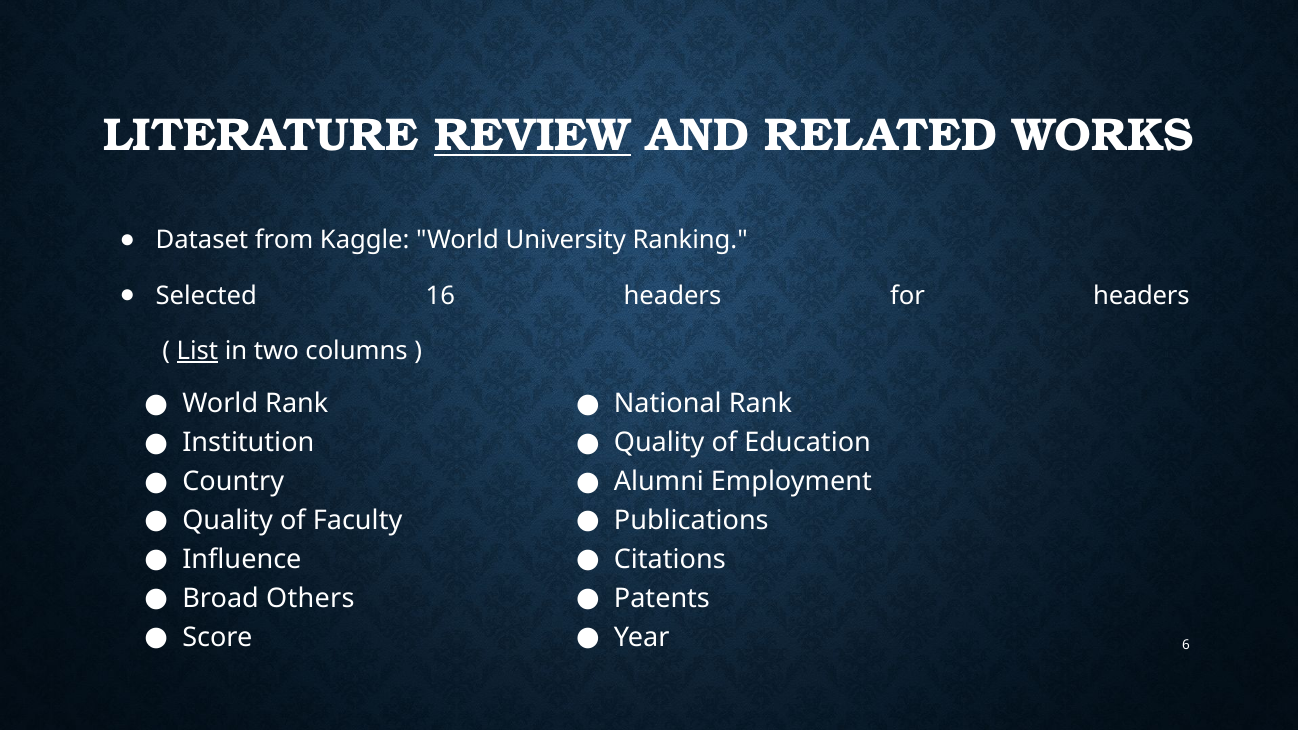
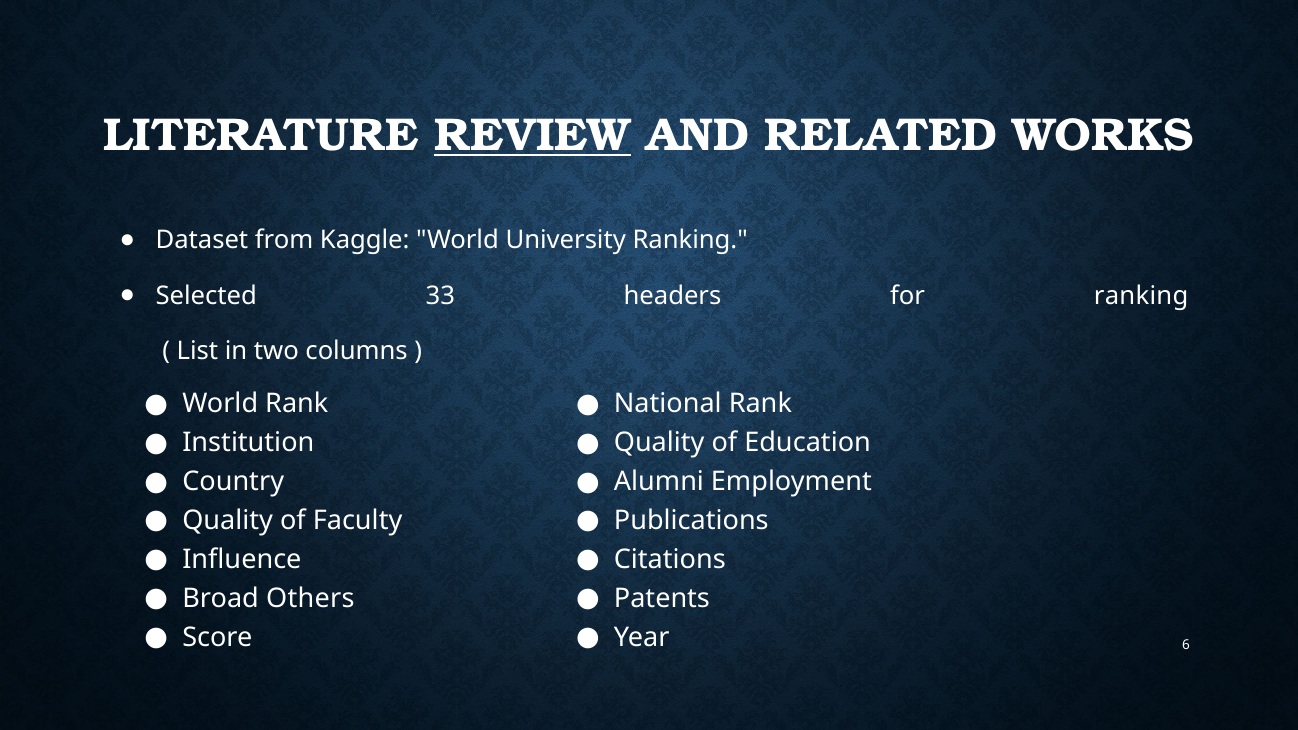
16: 16 -> 33
for headers: headers -> ranking
List underline: present -> none
